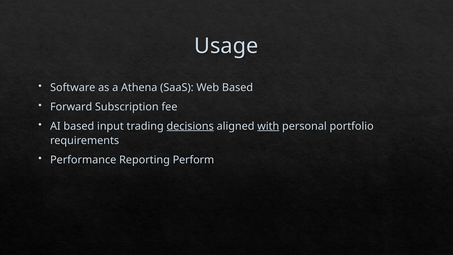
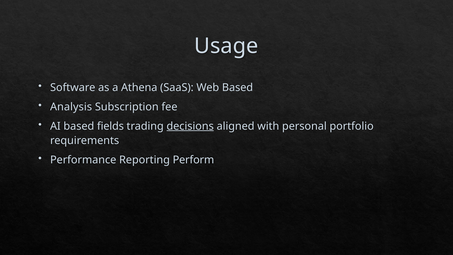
Forward: Forward -> Analysis
input: input -> fields
with underline: present -> none
